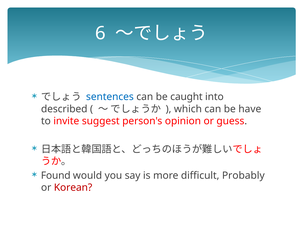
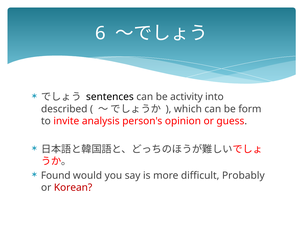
sentences colour: blue -> black
caught: caught -> activity
have: have -> form
suggest: suggest -> analysis
